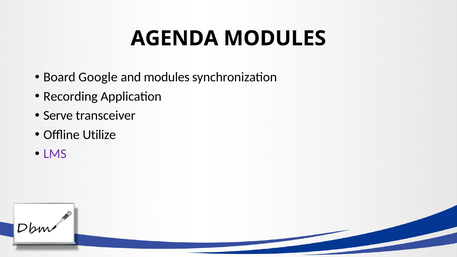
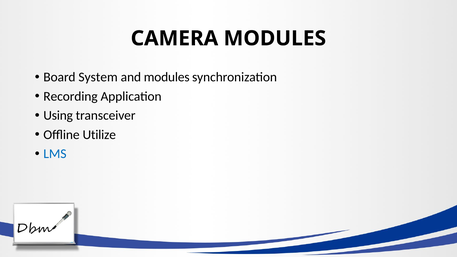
AGENDA: AGENDA -> CAMERA
Google: Google -> System
Serve: Serve -> Using
LMS colour: purple -> blue
